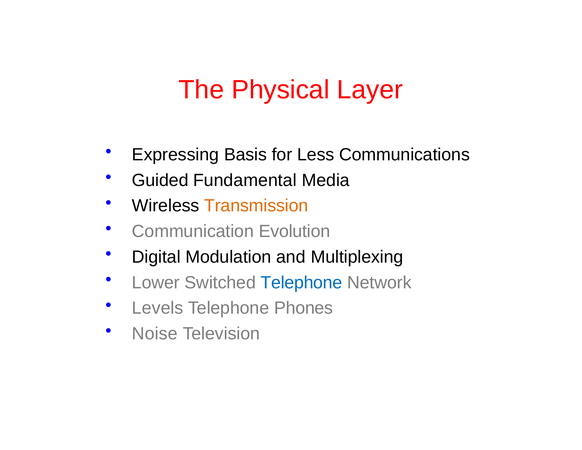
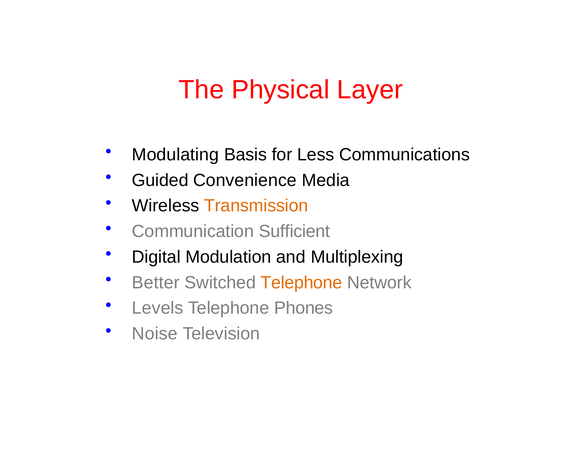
Expressing: Expressing -> Modulating
Fundamental: Fundamental -> Convenience
Evolution: Evolution -> Sufficient
Lower: Lower -> Better
Telephone at (301, 282) colour: blue -> orange
